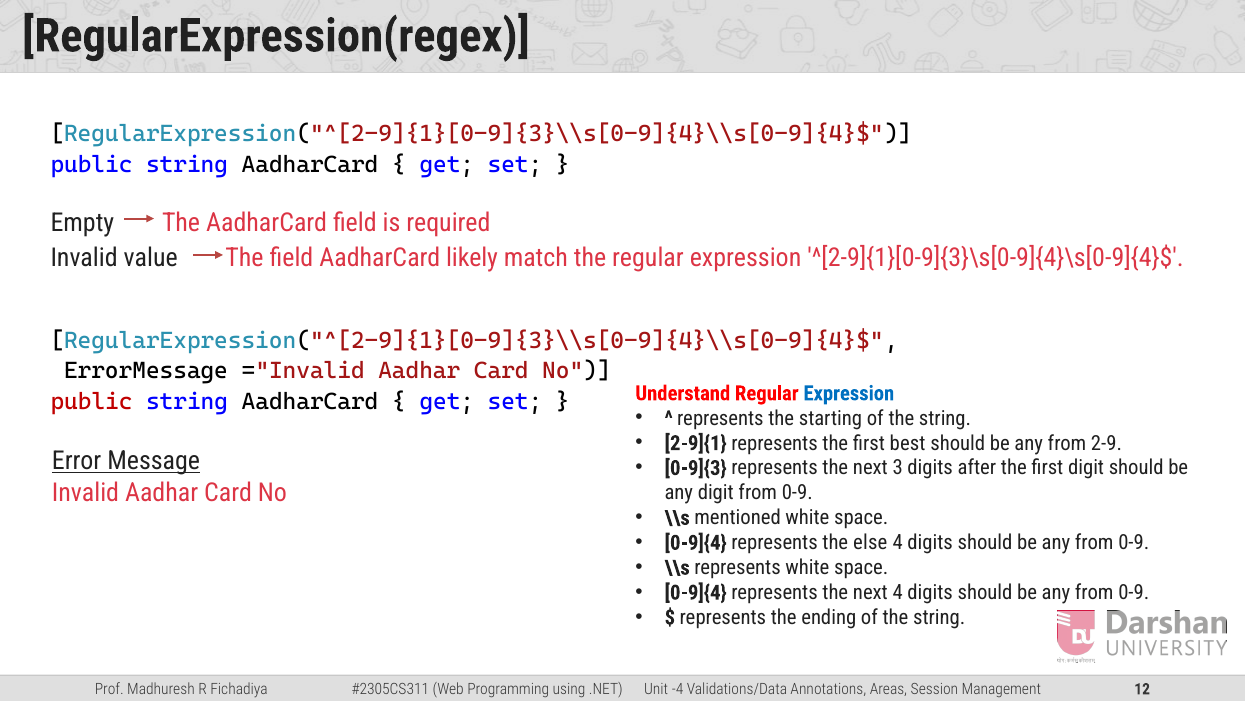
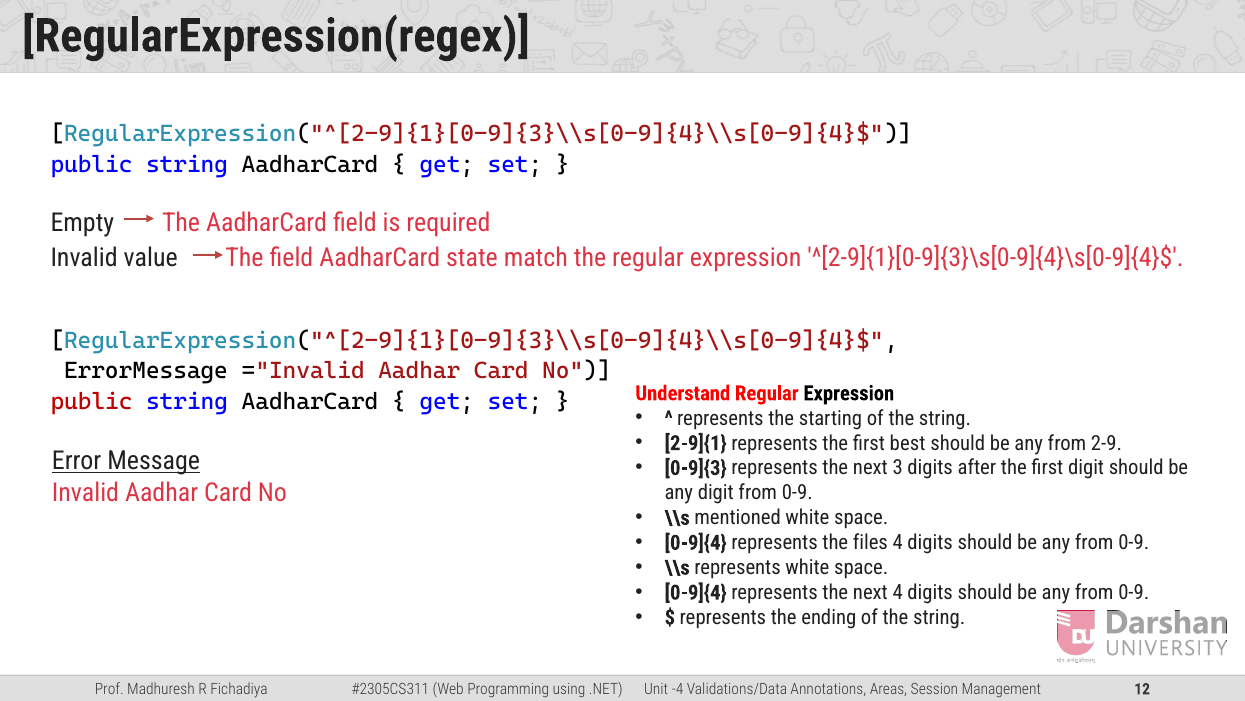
likely: likely -> state
Expression at (849, 393) colour: blue -> black
else: else -> files
